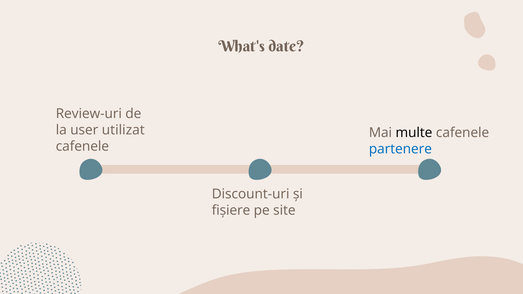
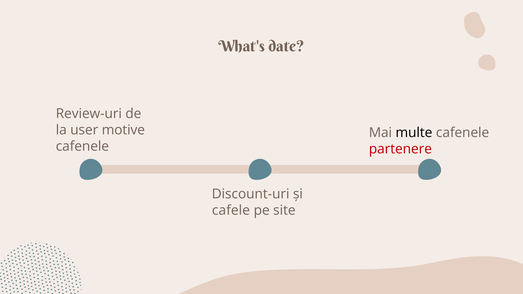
utilizat: utilizat -> motive
partenere colour: blue -> red
fișiere: fișiere -> cafele
